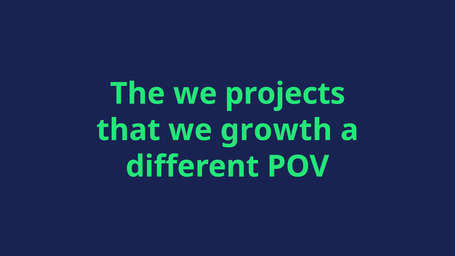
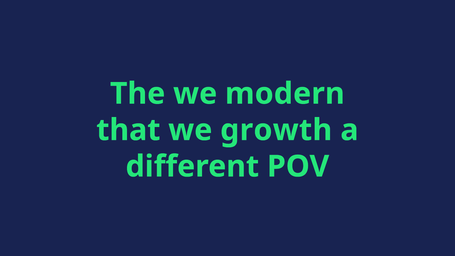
projects: projects -> modern
